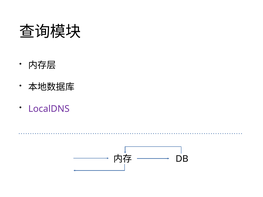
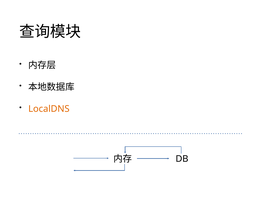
LocalDNS colour: purple -> orange
